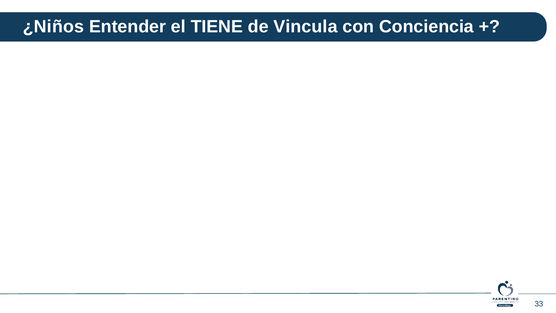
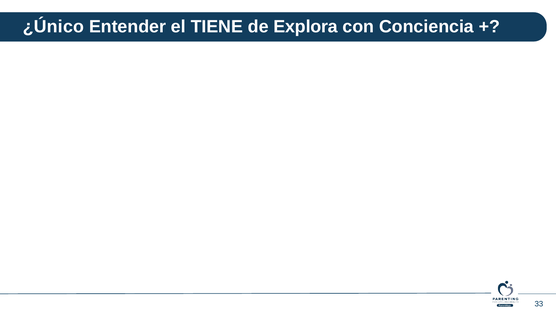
¿Niños: ¿Niños -> ¿Único
Vincula: Vincula -> Explora
